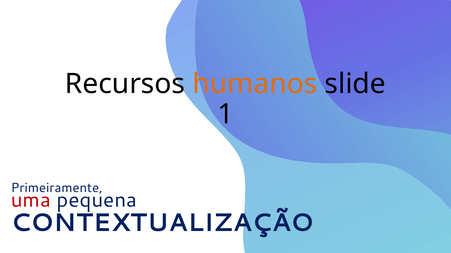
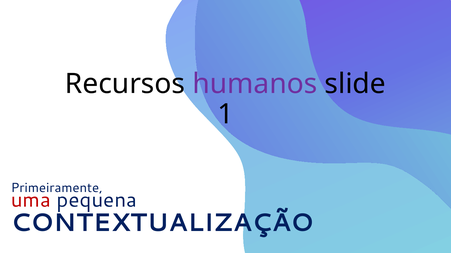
humanos colour: orange -> purple
